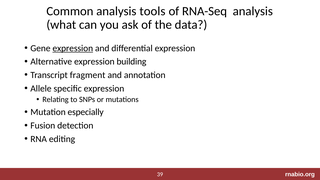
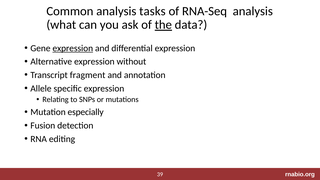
tools: tools -> tasks
the underline: none -> present
building: building -> without
